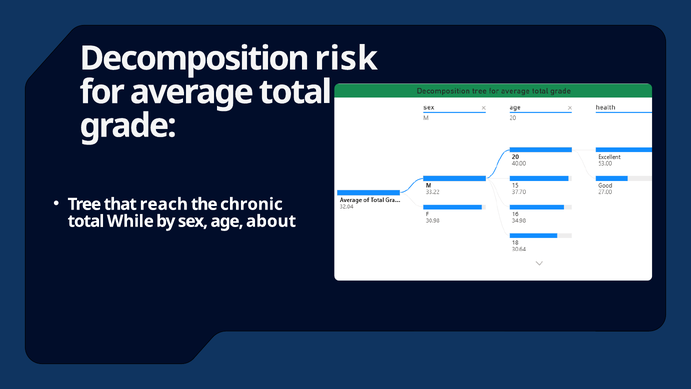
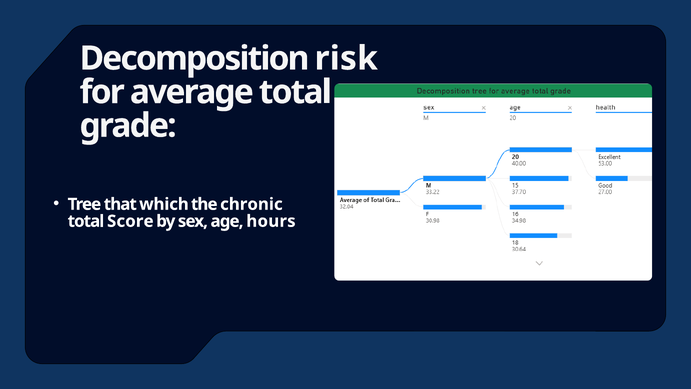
reach: reach -> which
While: While -> Score
about: about -> hours
